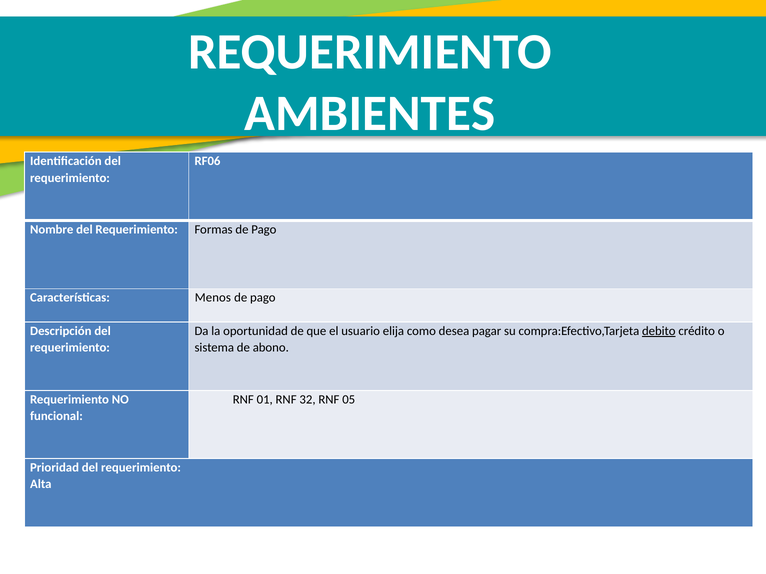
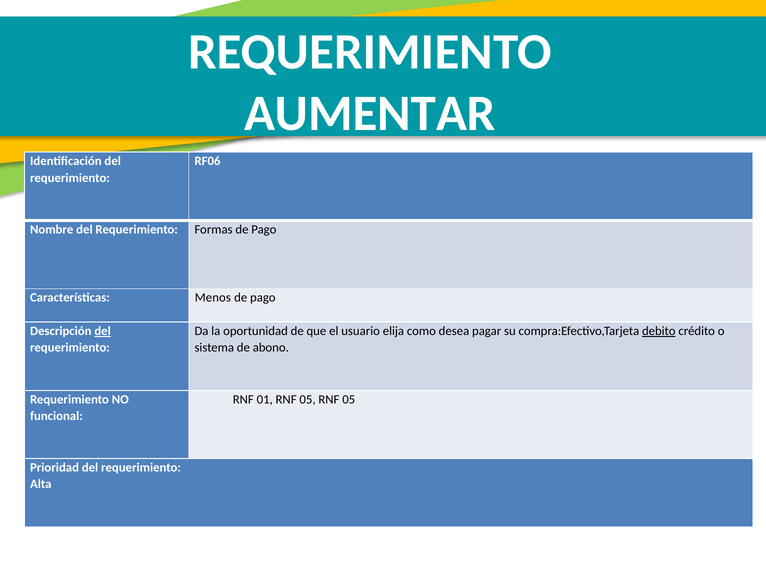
AMBIENTES: AMBIENTES -> AUMENTAR
del at (103, 331) underline: none -> present
01 RNF 32: 32 -> 05
